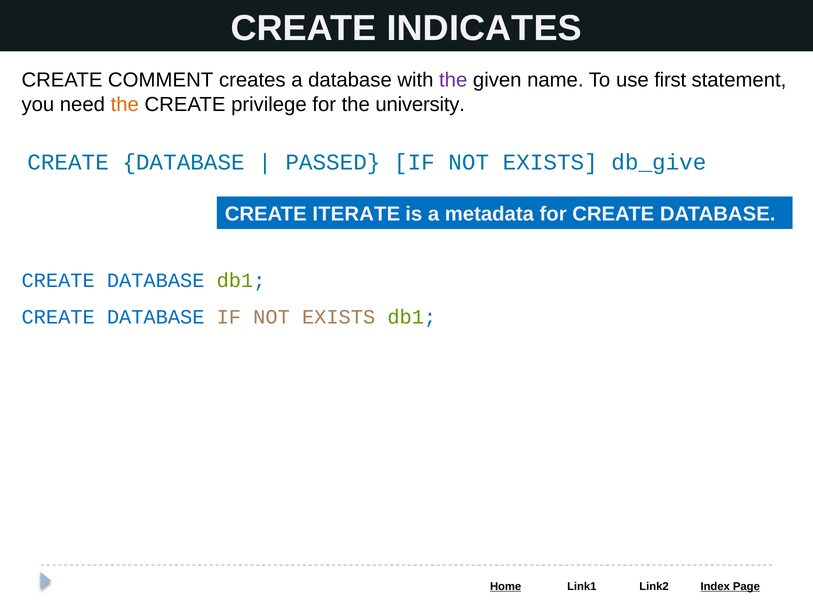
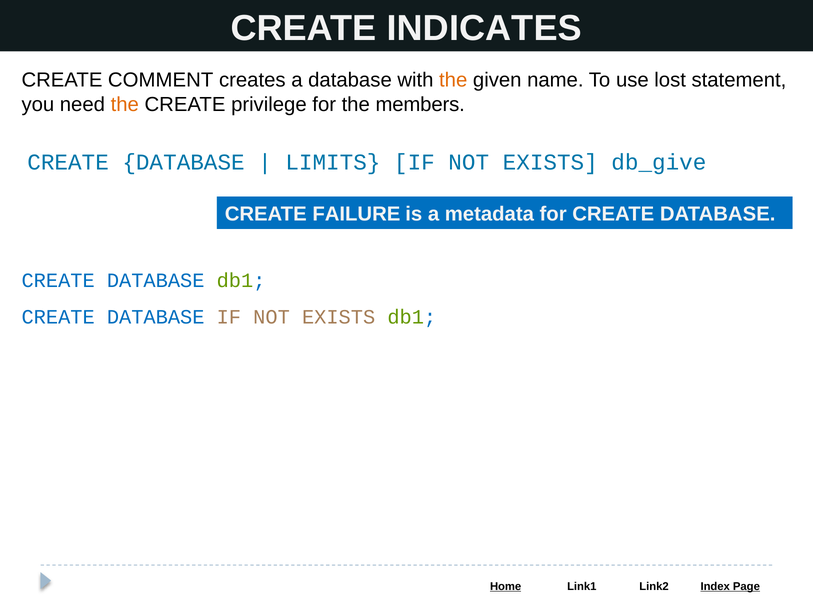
the at (453, 80) colour: purple -> orange
first: first -> lost
university: university -> members
PASSED: PASSED -> LIMITS
ITERATE: ITERATE -> FAILURE
